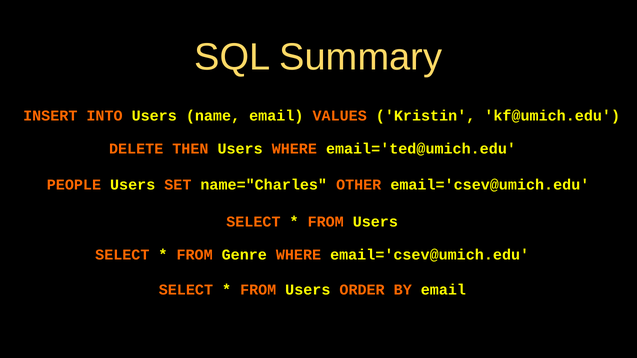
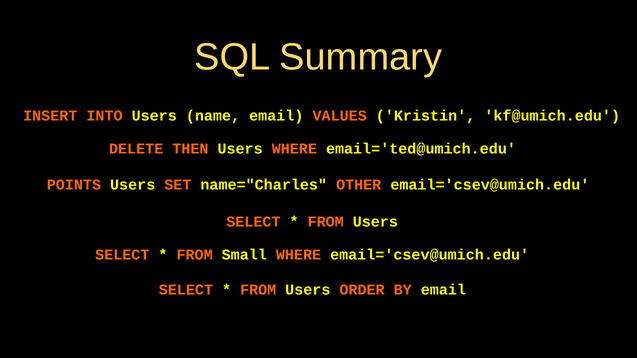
PEOPLE: PEOPLE -> POINTS
Genre: Genre -> Small
